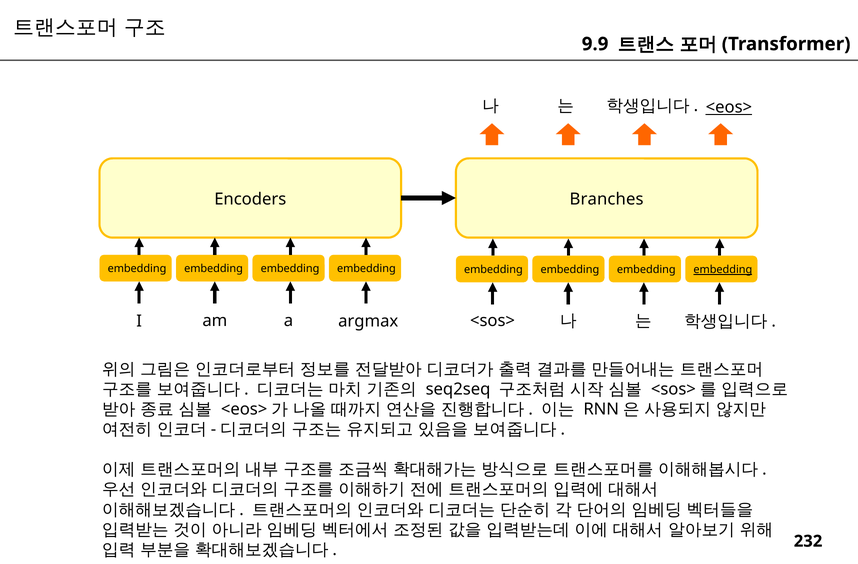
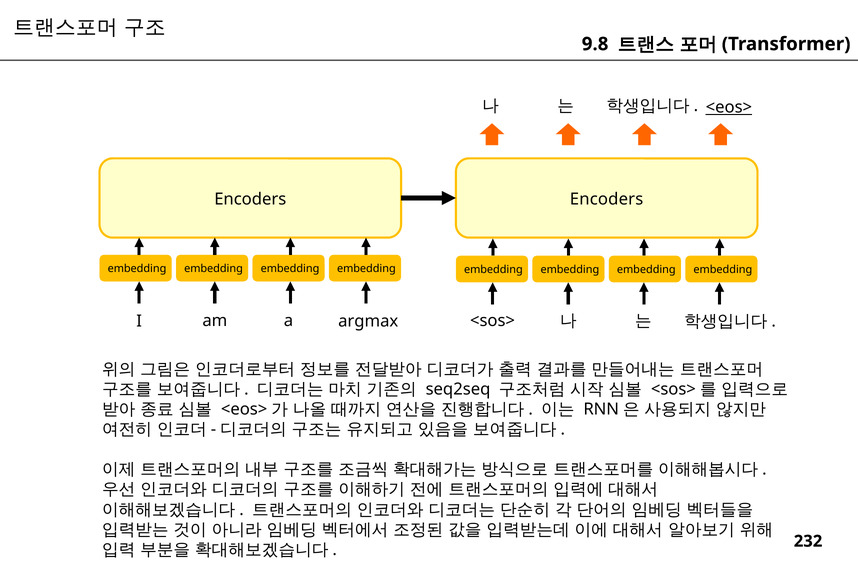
9.9: 9.9 -> 9.8
Encoders Branches: Branches -> Encoders
embedding at (723, 270) underline: present -> none
